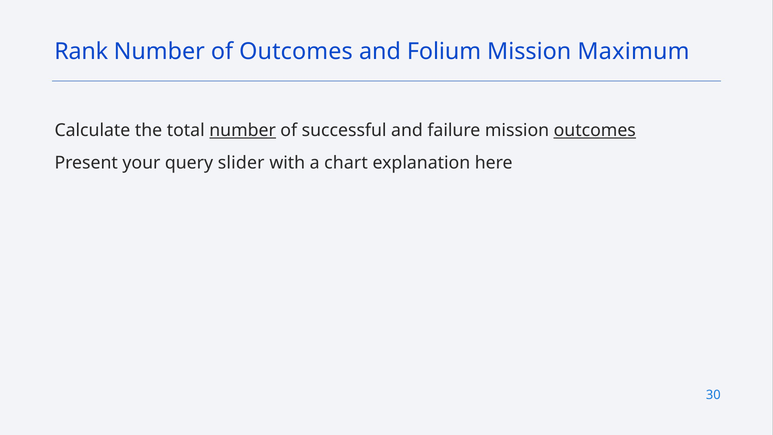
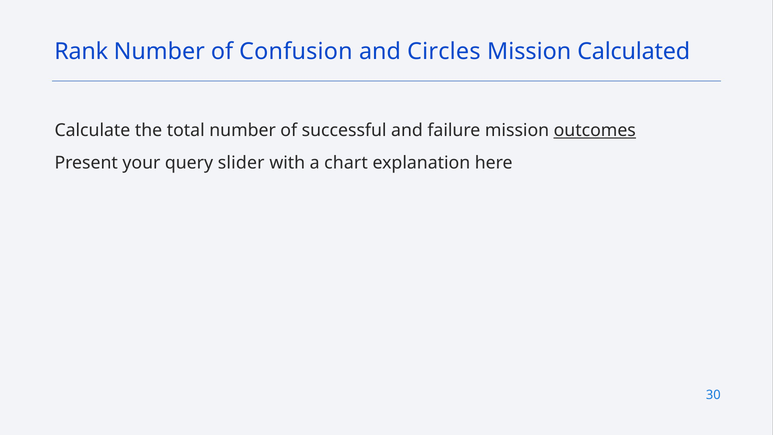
of Outcomes: Outcomes -> Confusion
Folium: Folium -> Circles
Maximum: Maximum -> Calculated
number at (243, 130) underline: present -> none
